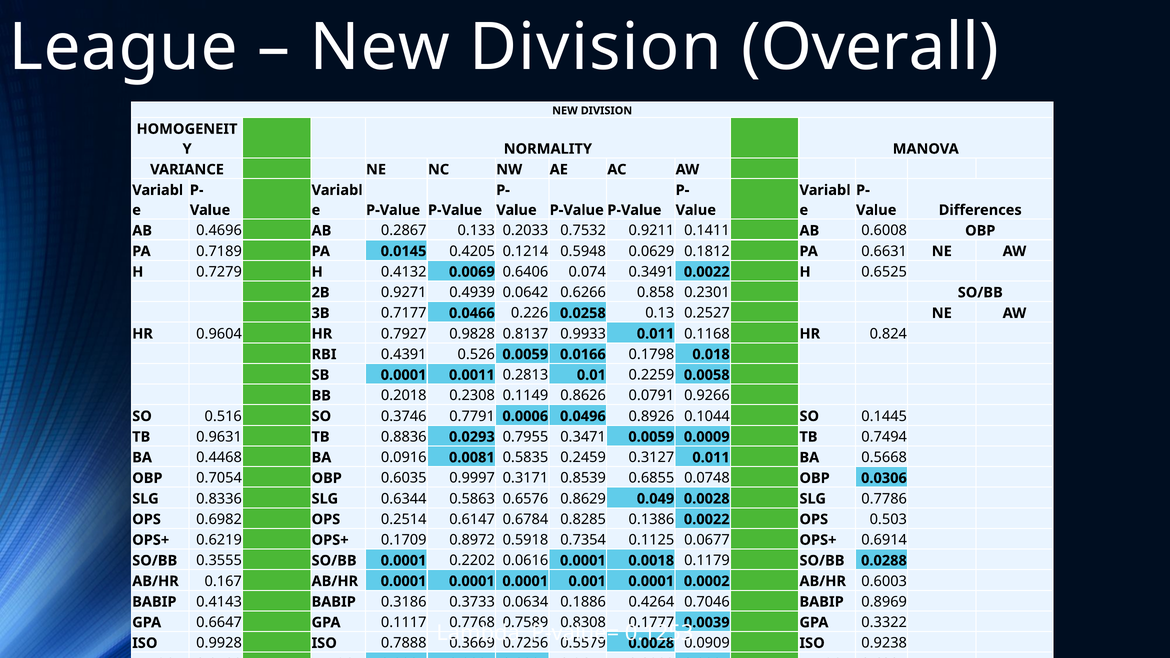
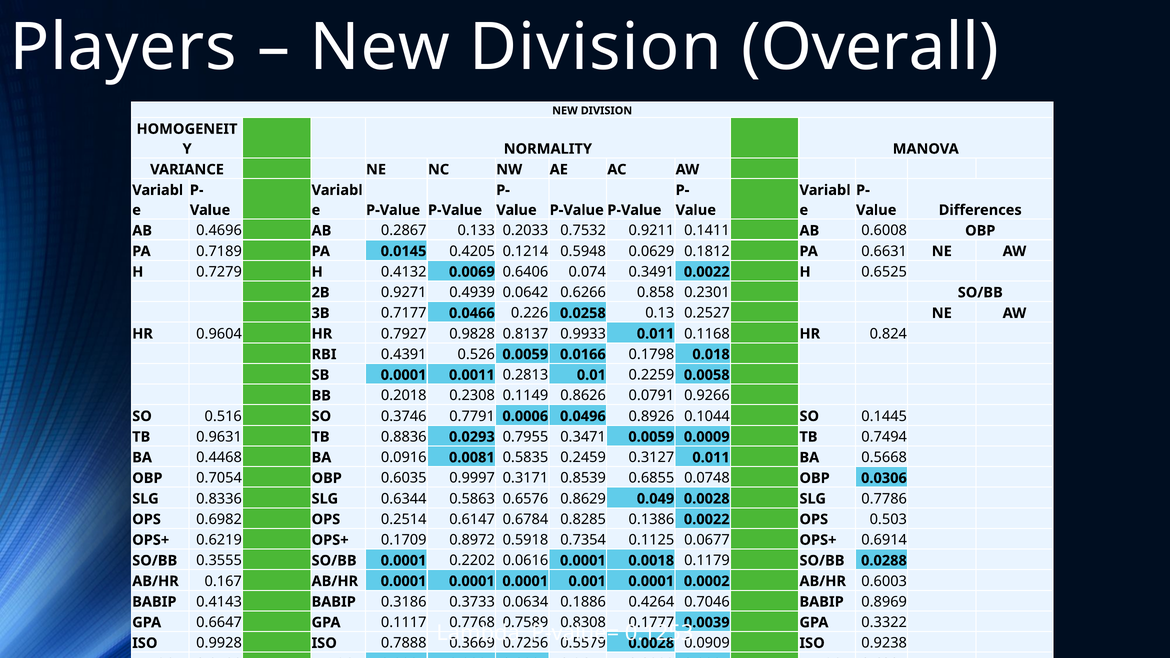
League: League -> Players
